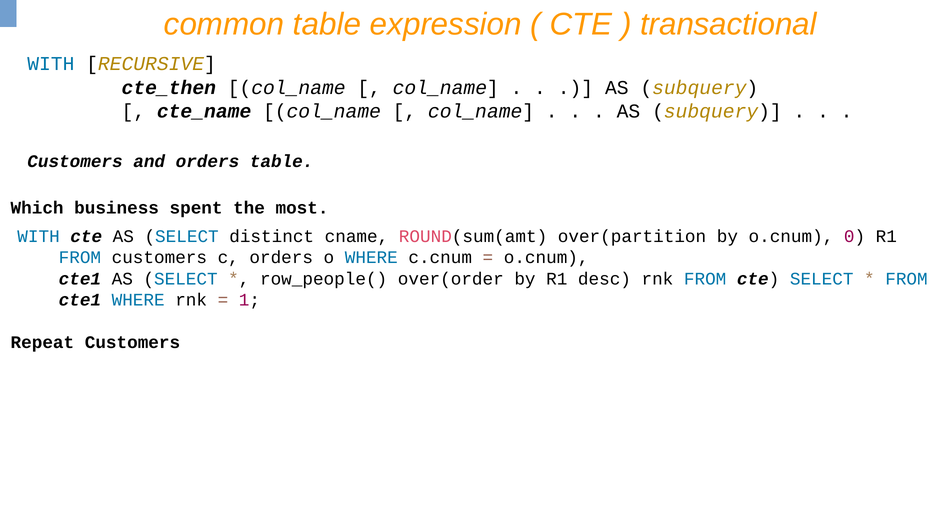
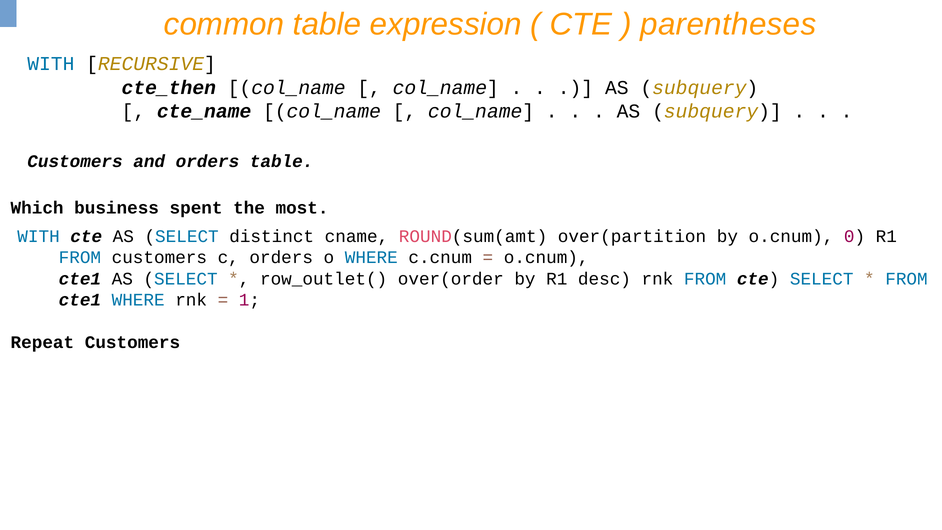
transactional: transactional -> parentheses
row_people(: row_people( -> row_outlet(
